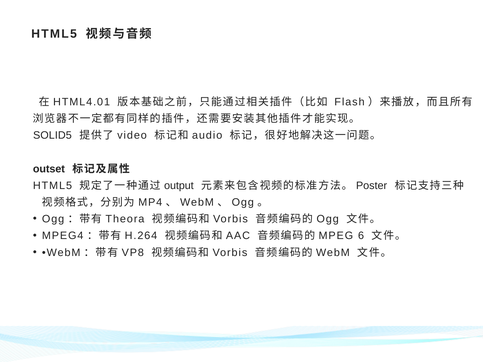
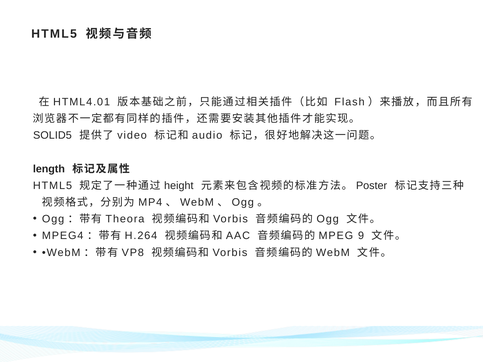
outset: outset -> length
output: output -> height
6: 6 -> 9
